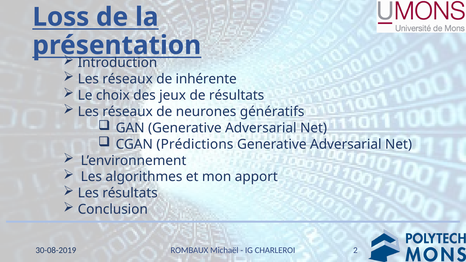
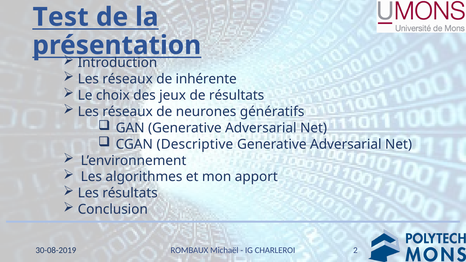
Loss: Loss -> Test
Prédictions: Prédictions -> Descriptive
